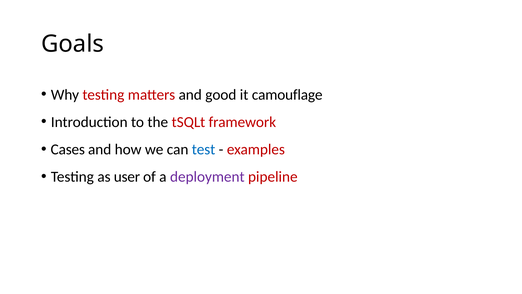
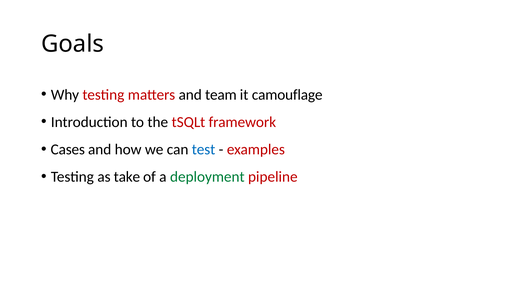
good: good -> team
user: user -> take
deployment colour: purple -> green
